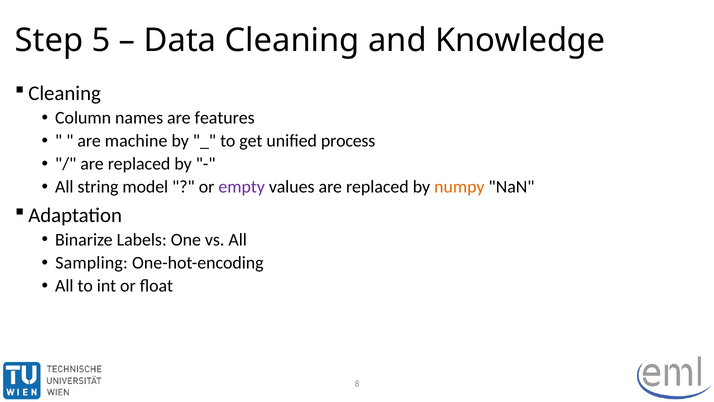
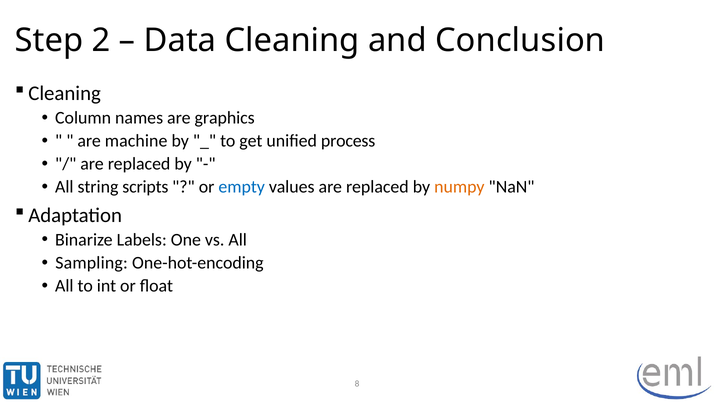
5: 5 -> 2
Knowledge: Knowledge -> Conclusion
features: features -> graphics
model: model -> scripts
empty colour: purple -> blue
